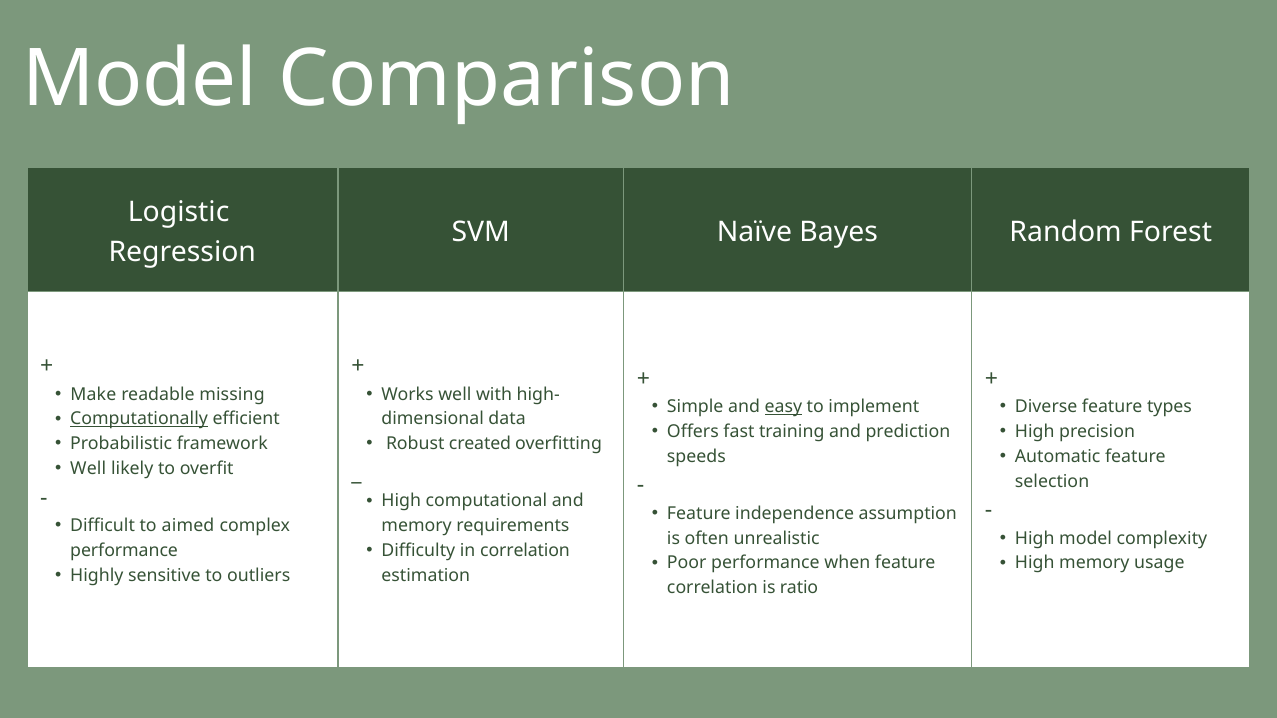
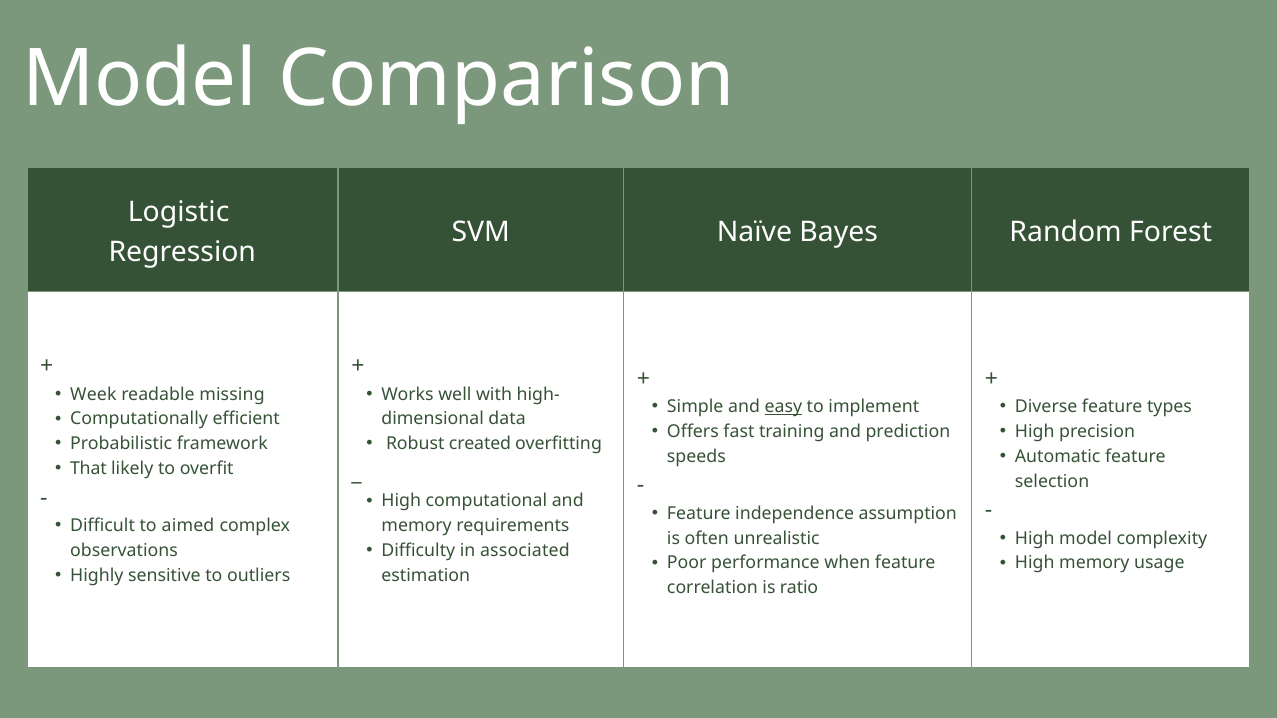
Make: Make -> Week
Computationally underline: present -> none
Well at (88, 469): Well -> That
in correlation: correlation -> associated
performance at (124, 551): performance -> observations
